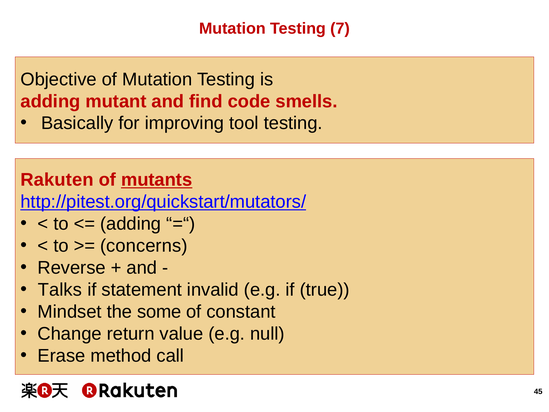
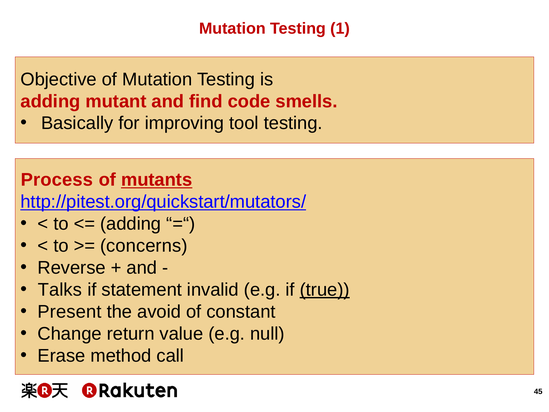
7: 7 -> 1
Rakuten: Rakuten -> Process
true underline: none -> present
Mindset: Mindset -> Present
some: some -> avoid
